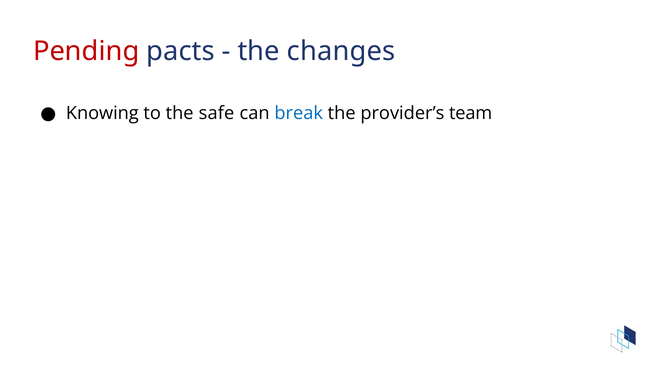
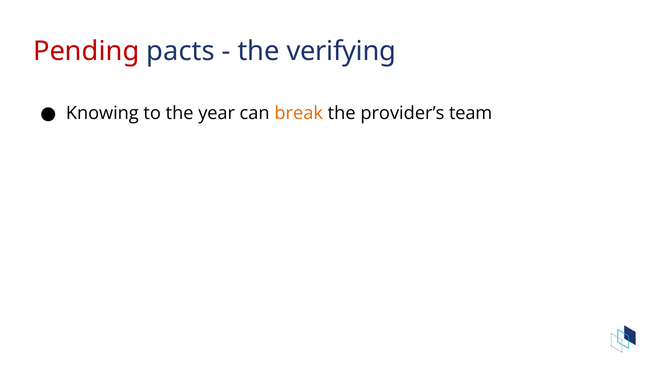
changes: changes -> verifying
safe: safe -> year
break colour: blue -> orange
